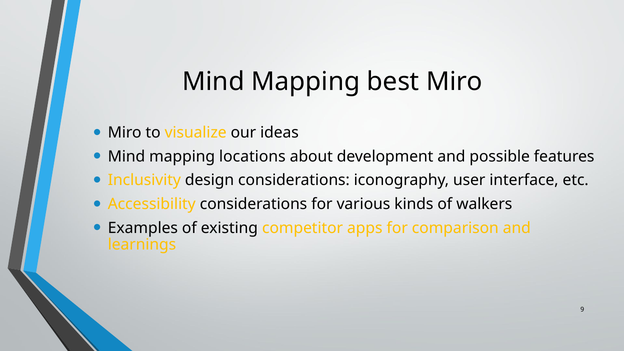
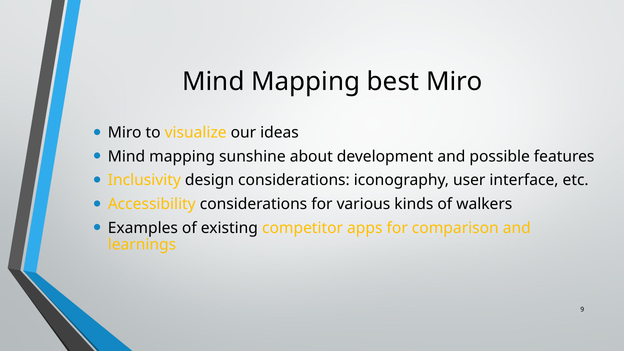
locations: locations -> sunshine
